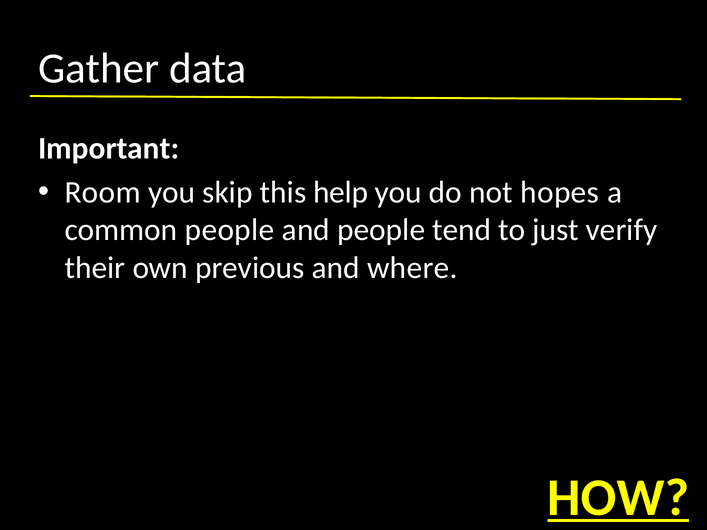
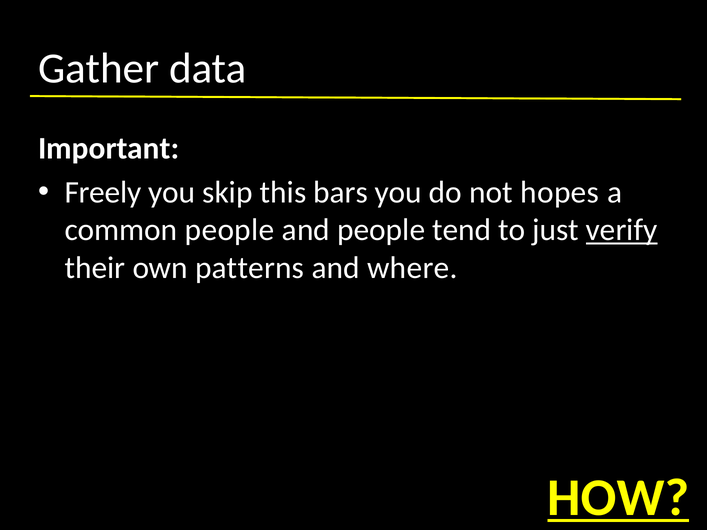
Room: Room -> Freely
help: help -> bars
verify underline: none -> present
previous: previous -> patterns
